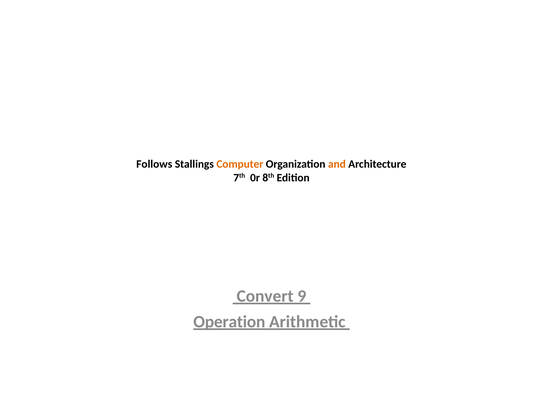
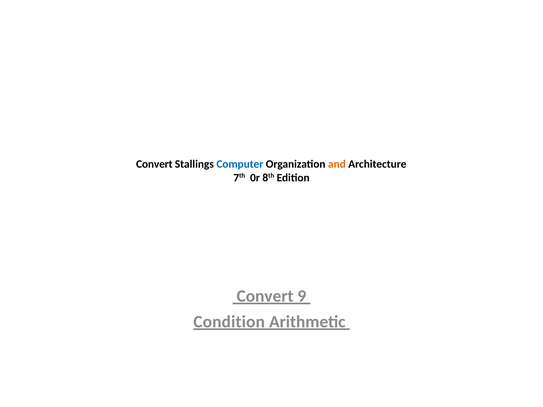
Follows at (154, 164): Follows -> Convert
Computer colour: orange -> blue
Operation: Operation -> Condition
